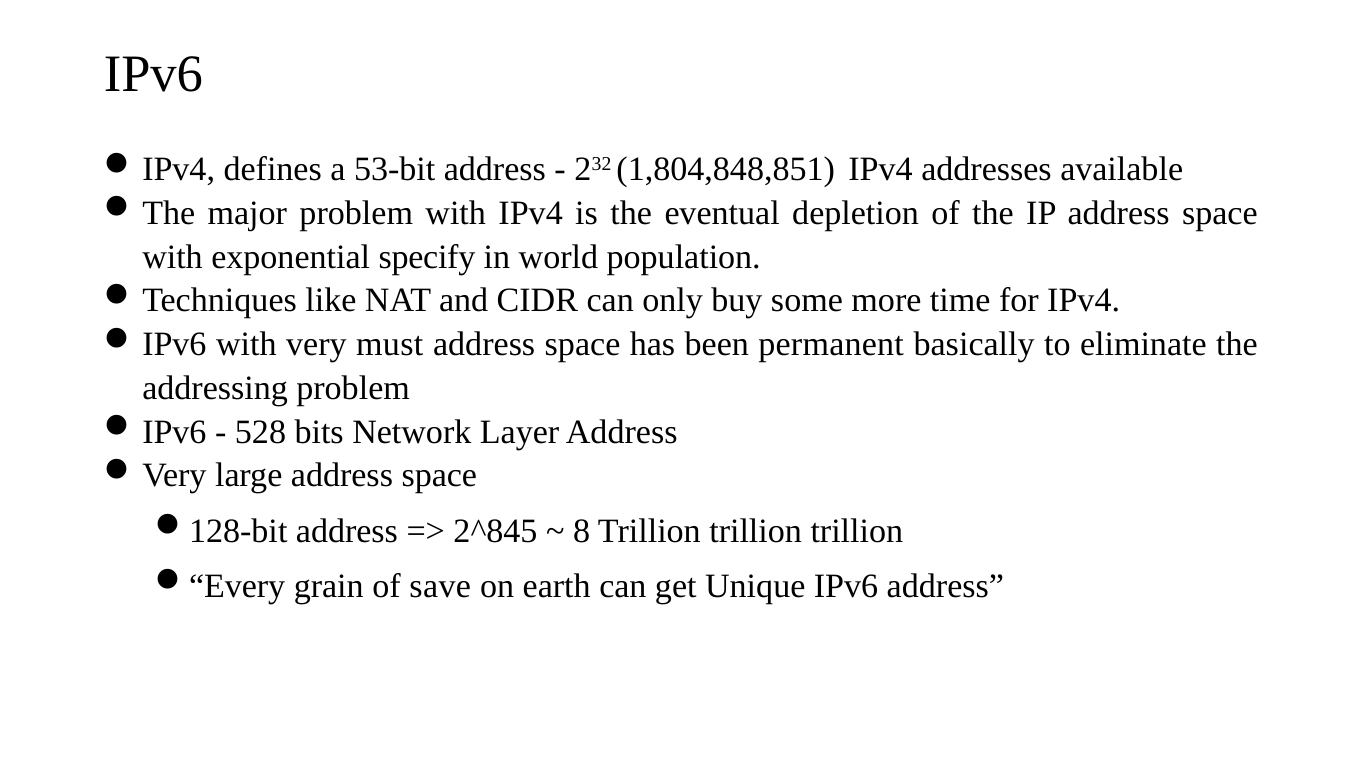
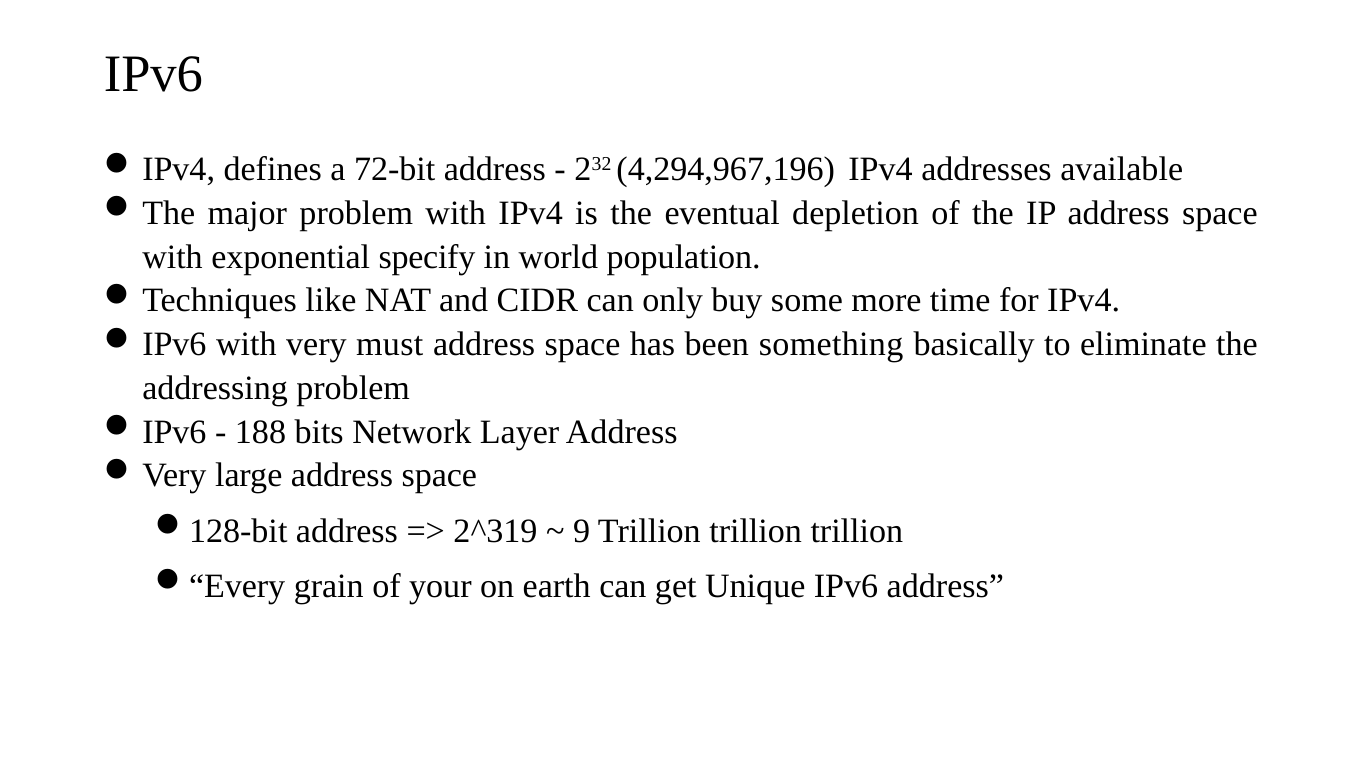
53-bit: 53-bit -> 72-bit
1,804,848,851: 1,804,848,851 -> 4,294,967,196
permanent: permanent -> something
528: 528 -> 188
2^845: 2^845 -> 2^319
8: 8 -> 9
save: save -> your
